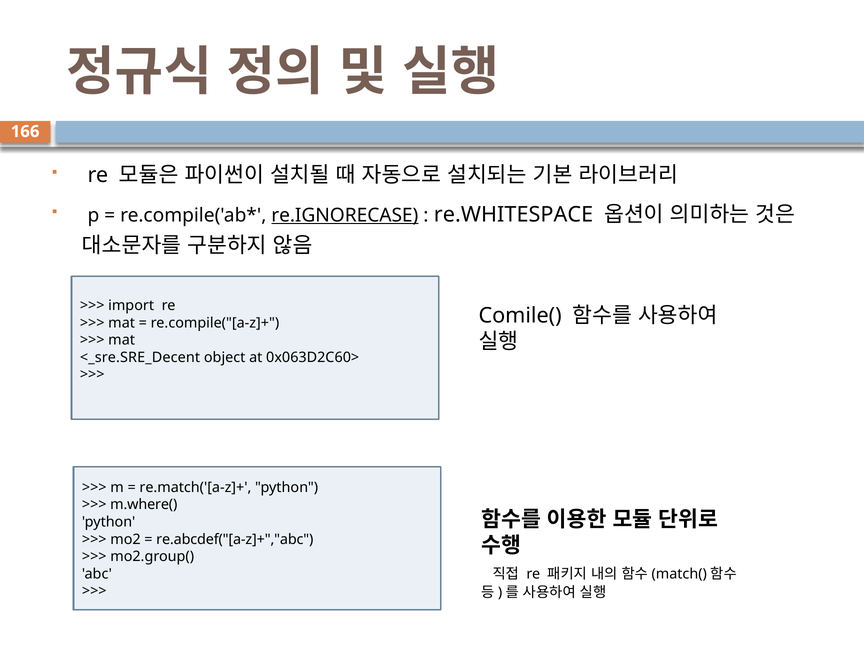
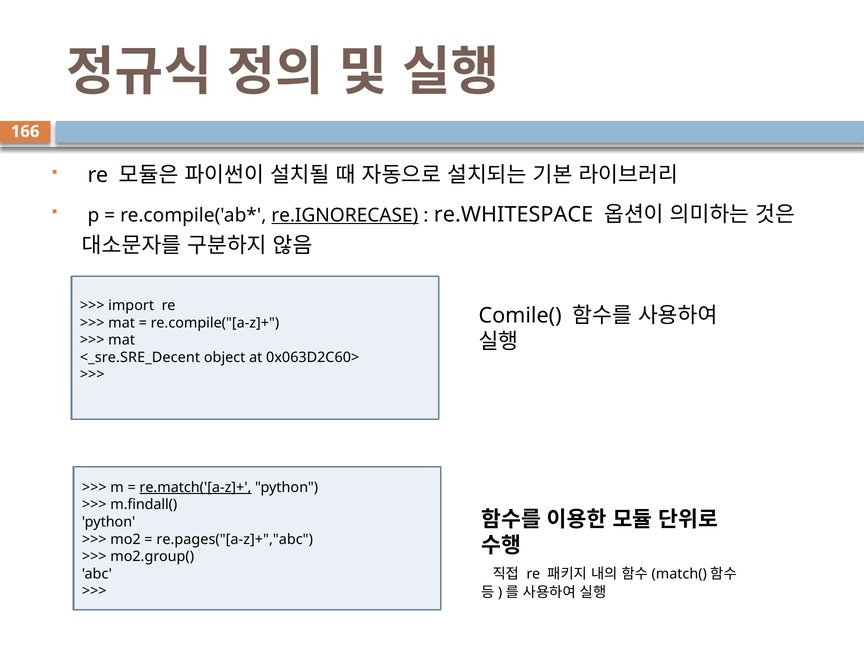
re.match('[a-z]+ underline: none -> present
m.where(: m.where( -> m.findall(
re.abcdef("[a-z]+","abc: re.abcdef("[a-z]+","abc -> re.pages("[a-z]+","abc
